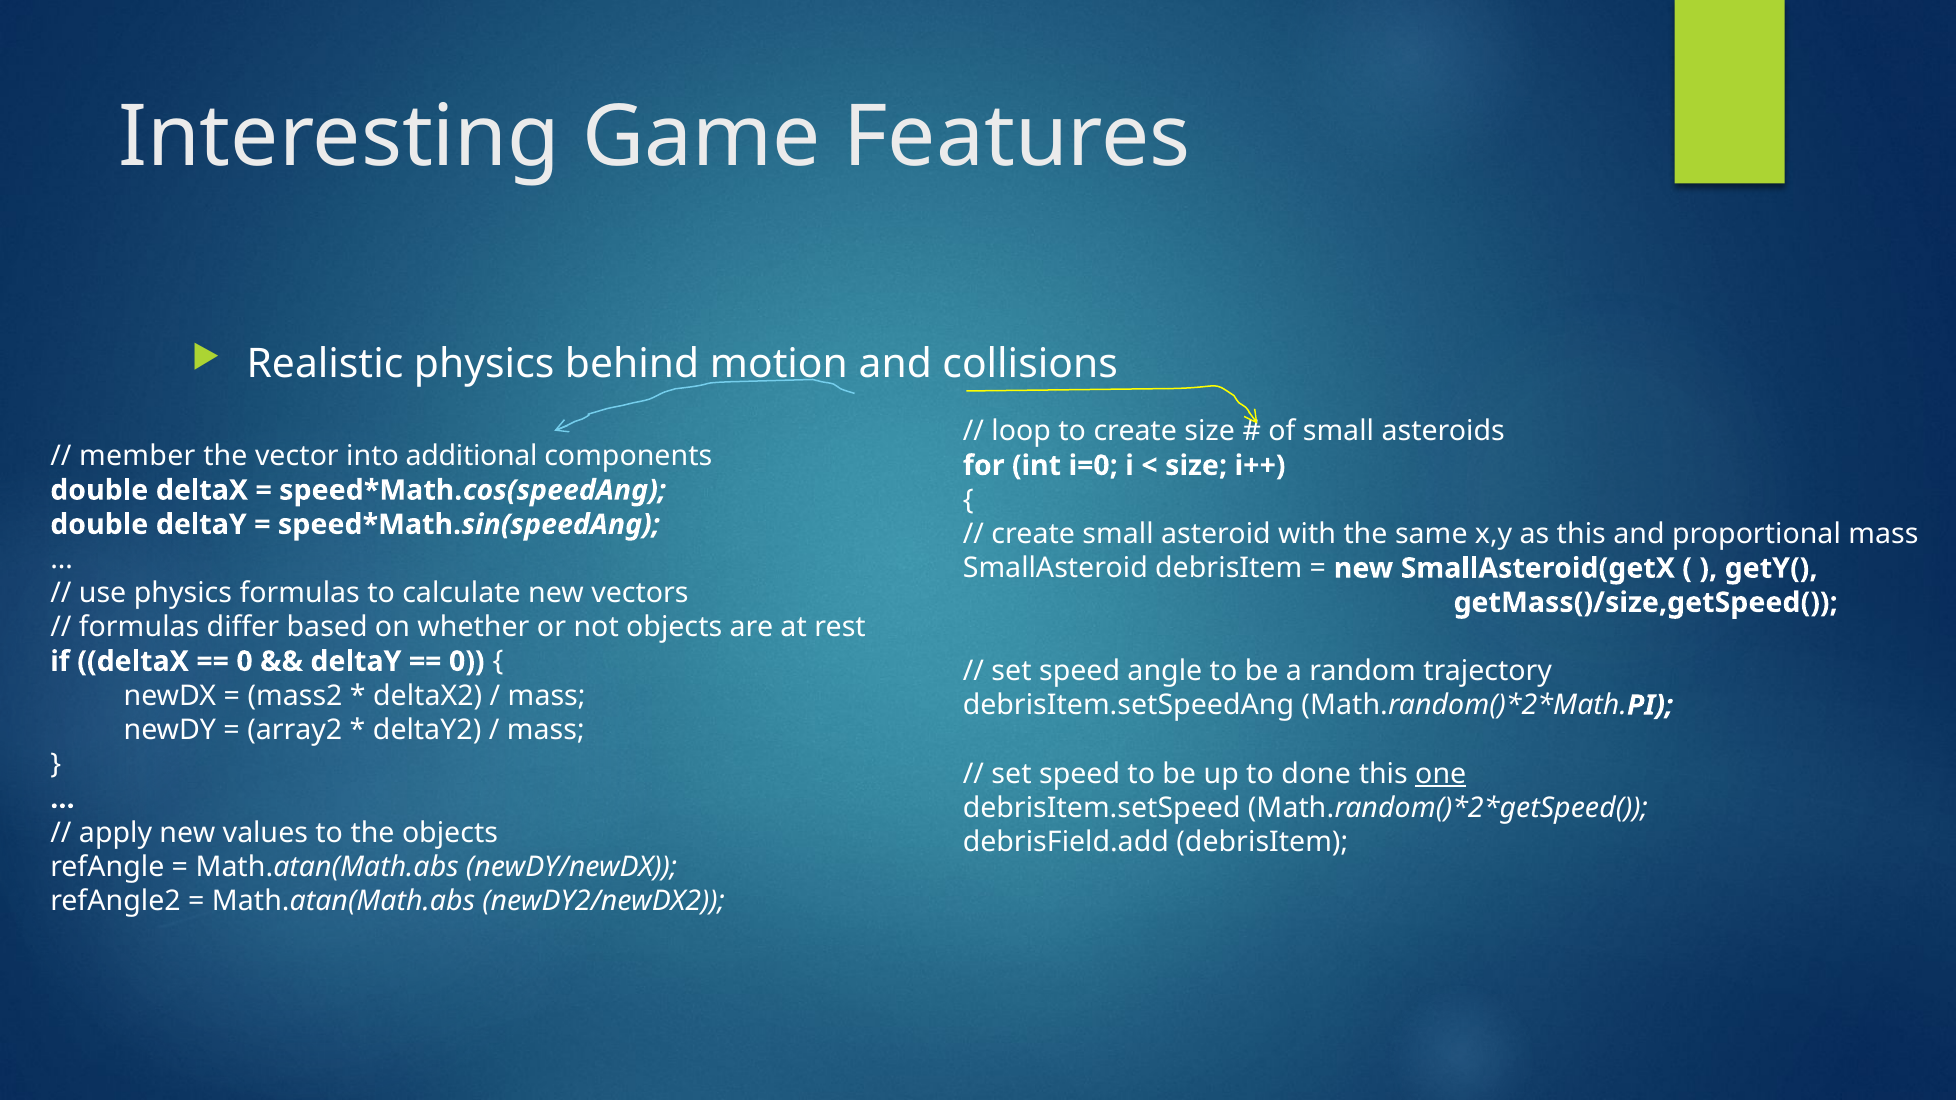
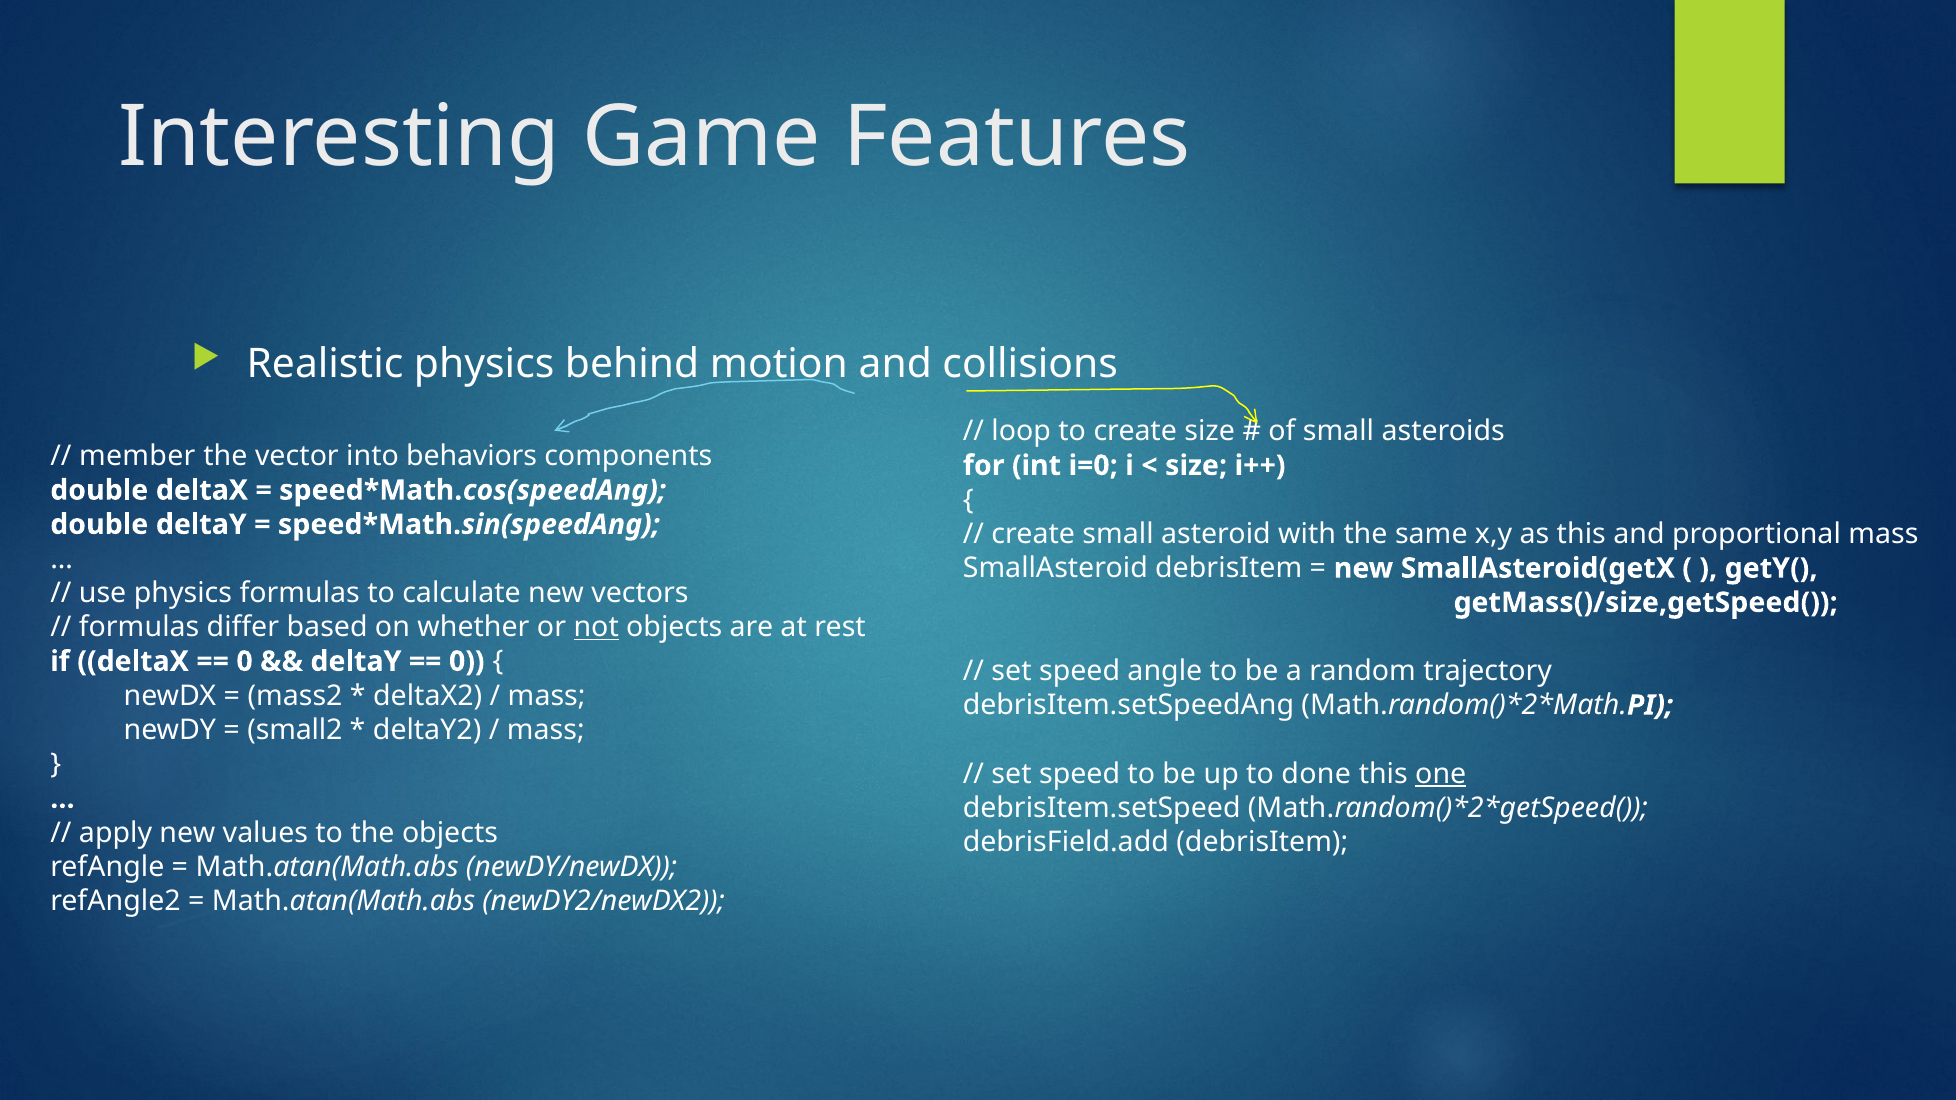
additional: additional -> behaviors
not underline: none -> present
array2: array2 -> small2
